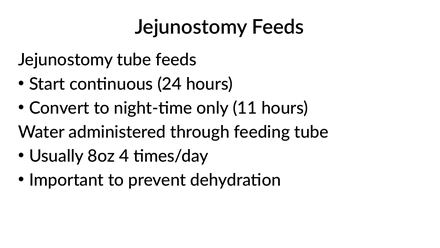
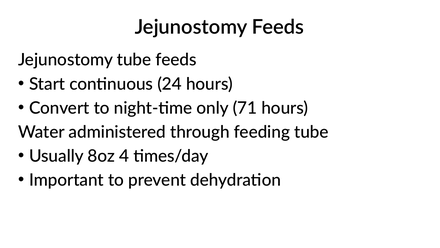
11: 11 -> 71
